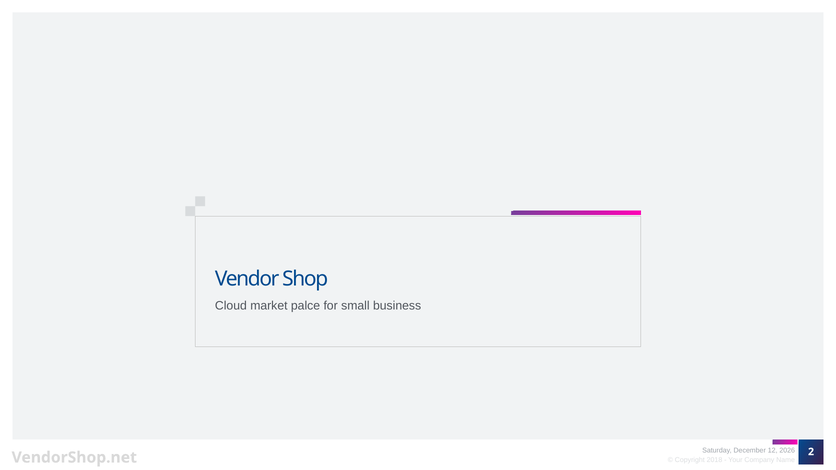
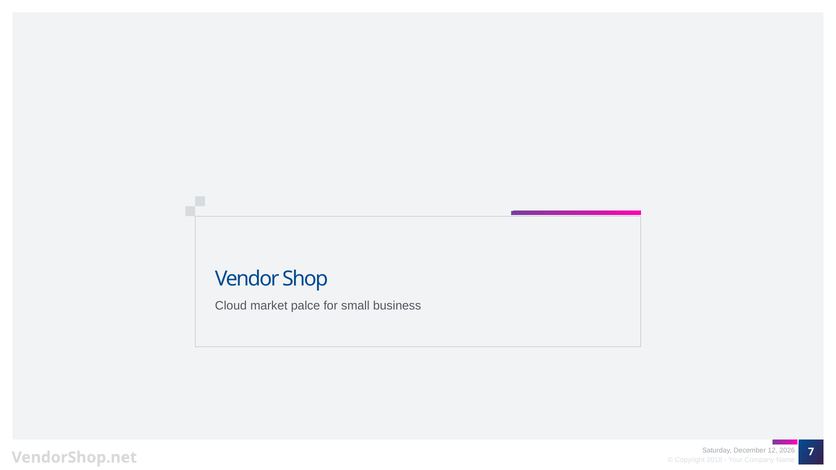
2: 2 -> 7
